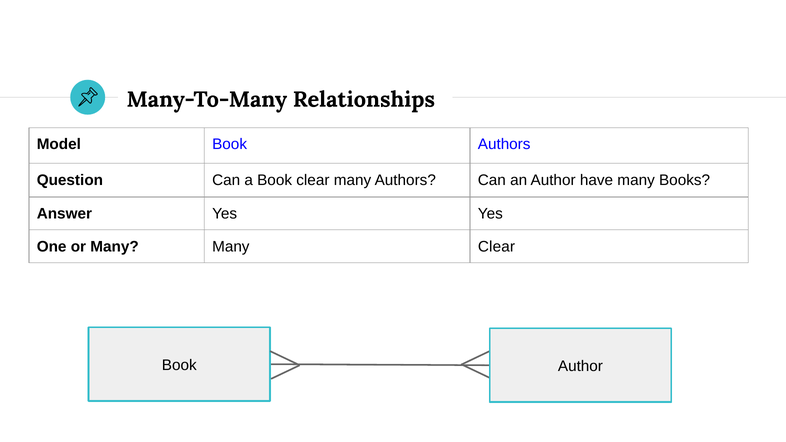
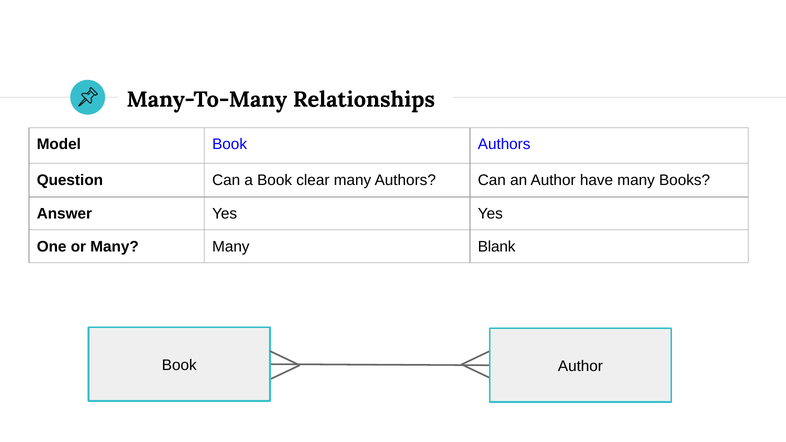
Many Clear: Clear -> Blank
